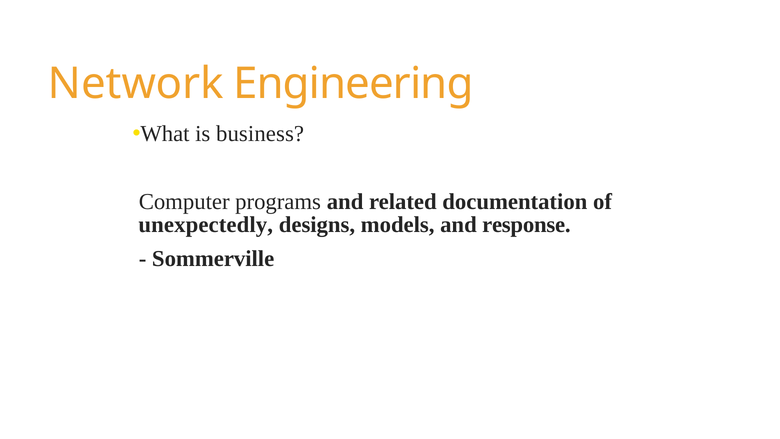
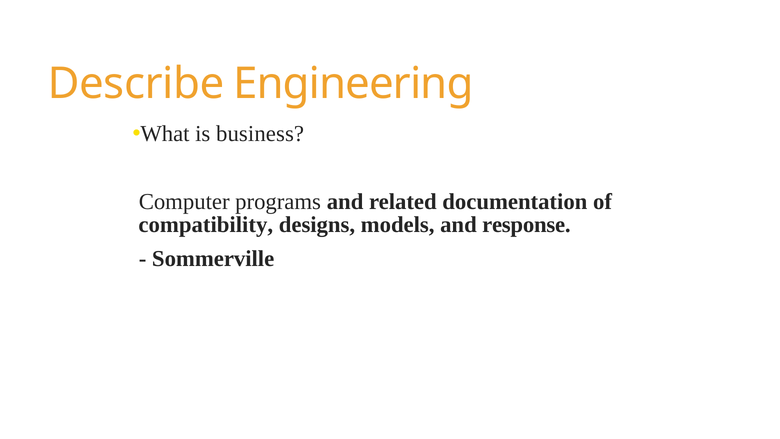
Network: Network -> Describe
unexpectedly: unexpectedly -> compatibility
